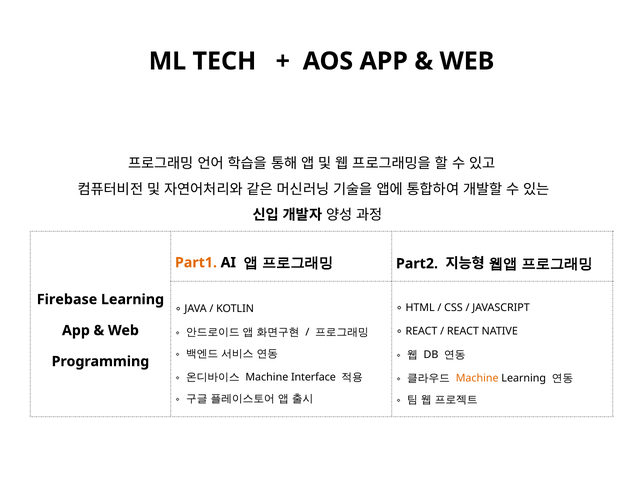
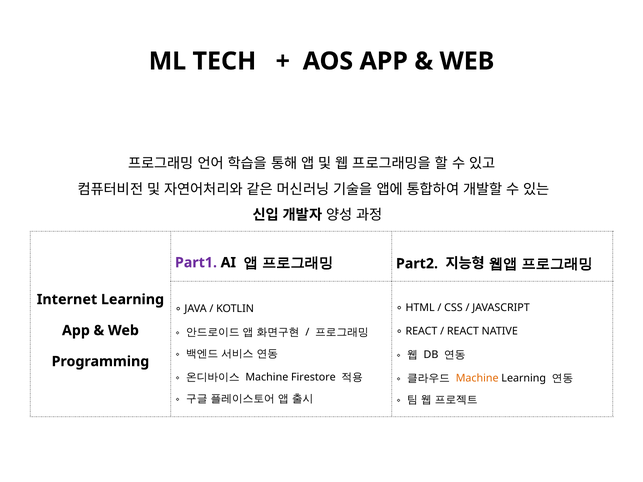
Part1 colour: orange -> purple
Firebase: Firebase -> Internet
Interface: Interface -> Firestore
